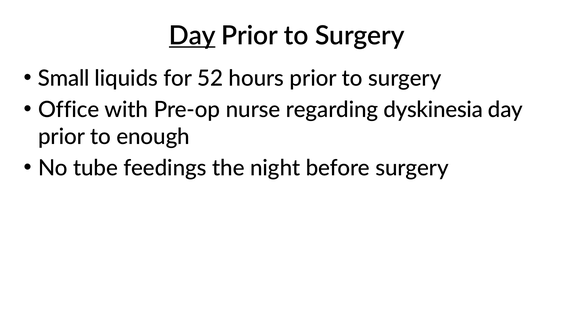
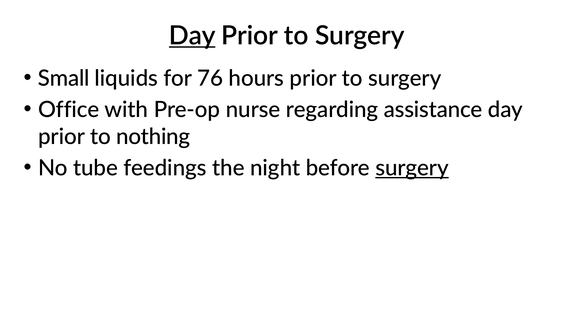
52: 52 -> 76
dyskinesia: dyskinesia -> assistance
enough: enough -> nothing
surgery at (412, 168) underline: none -> present
